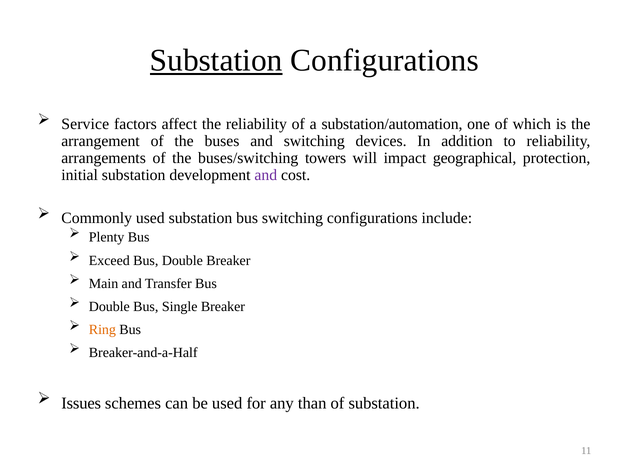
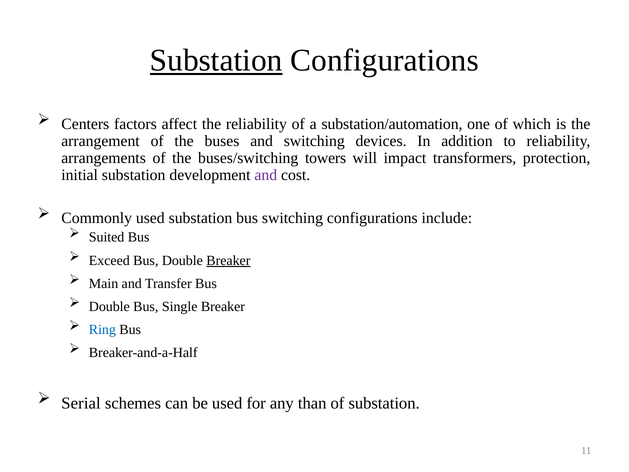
Service: Service -> Centers
geographical: geographical -> transformers
Plenty: Plenty -> Suited
Breaker at (228, 260) underline: none -> present
Ring colour: orange -> blue
Issues: Issues -> Serial
